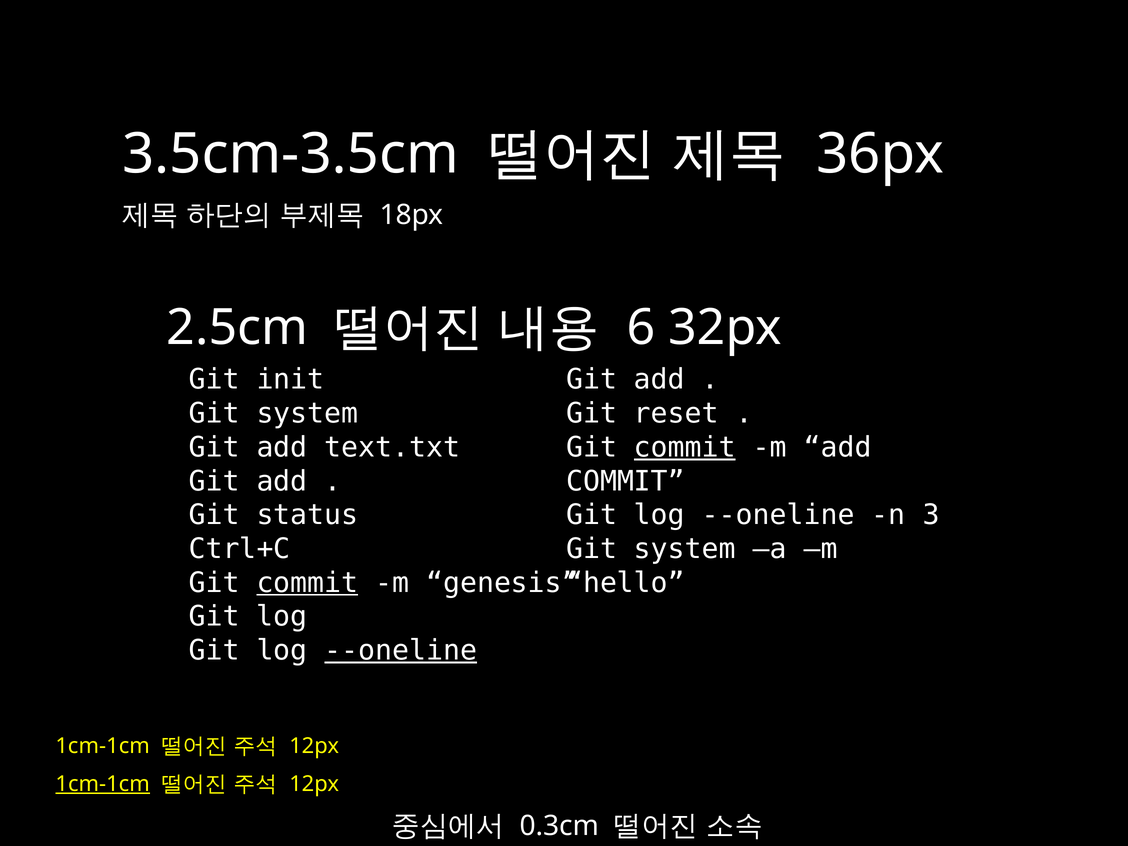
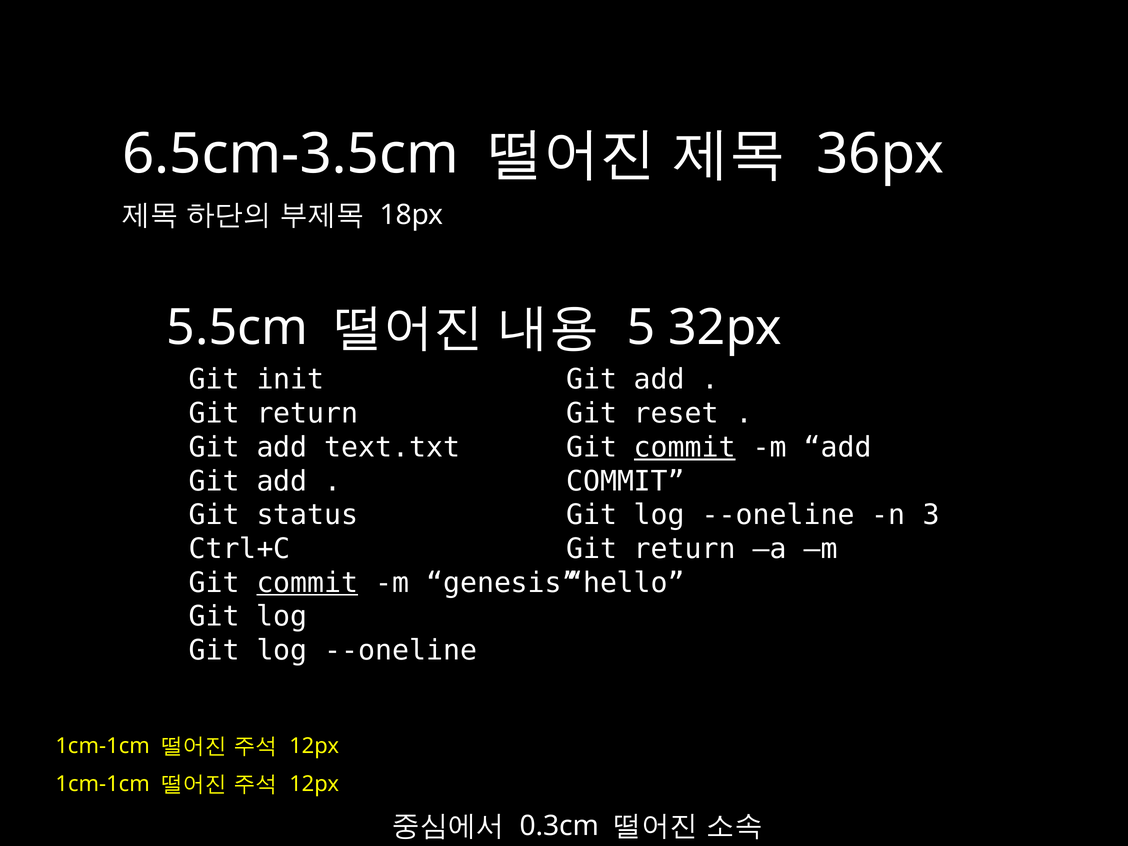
3.5cm-3.5cm: 3.5cm-3.5cm -> 6.5cm-3.5cm
2.5cm: 2.5cm -> 5.5cm
6: 6 -> 5
system at (307, 414): system -> return
system at (685, 549): system -> return
--oneline at (401, 650) underline: present -> none
1cm-1cm at (103, 784) underline: present -> none
